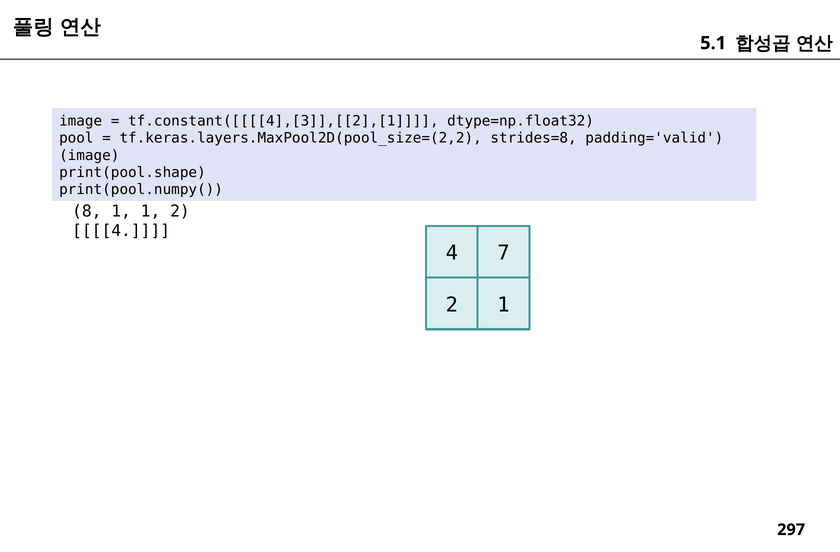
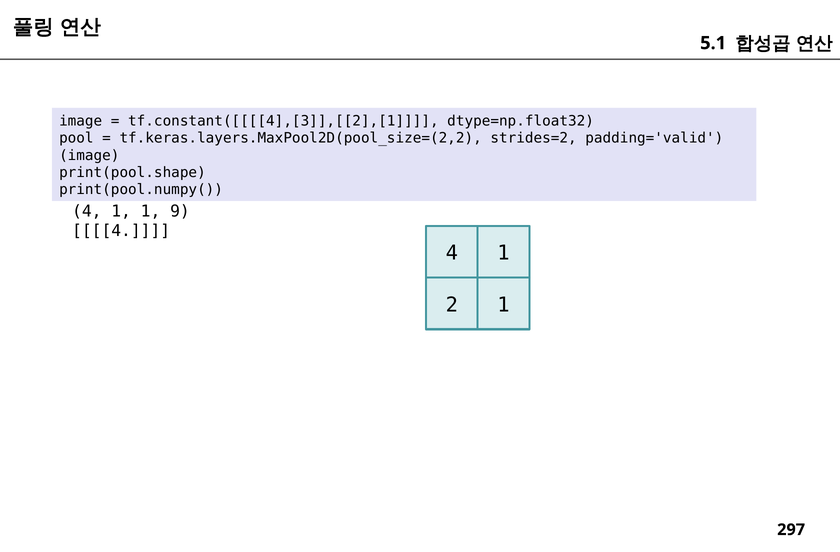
strides=8: strides=8 -> strides=2
8 at (87, 211): 8 -> 4
1 2: 2 -> 9
7 at (504, 253): 7 -> 1
